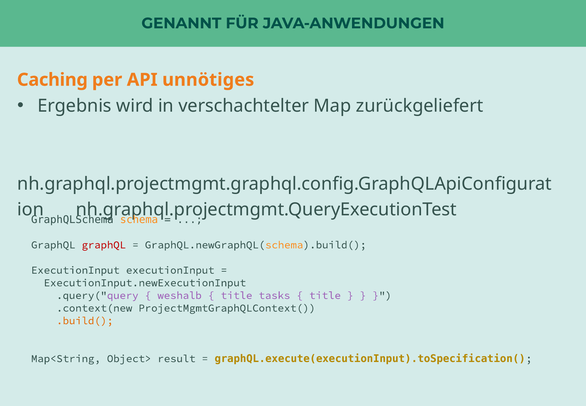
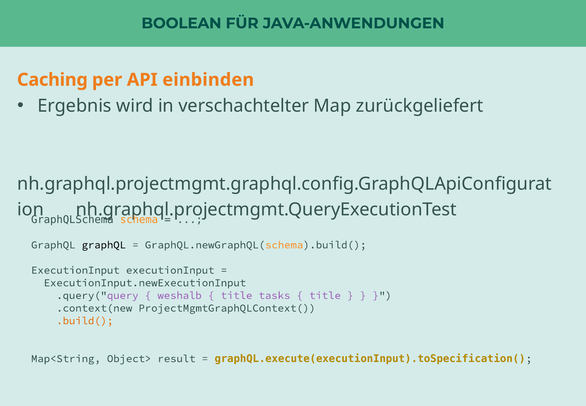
GENANNT: GENANNT -> BOOLEAN
unnötiges: unnötiges -> einbinden
graphQL at (104, 245) colour: red -> black
